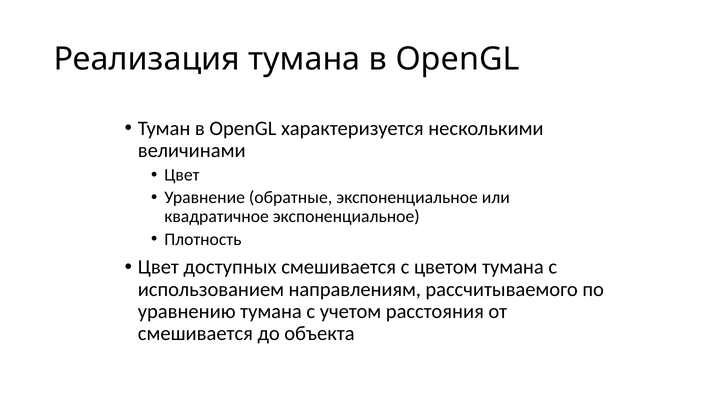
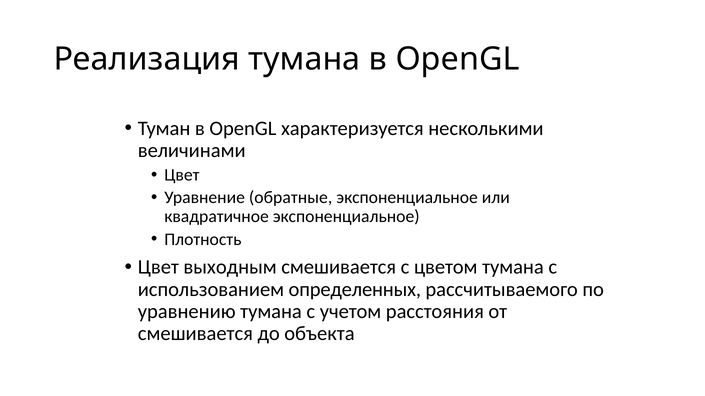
доступных: доступных -> выходным
направлениям: направлениям -> определенных
